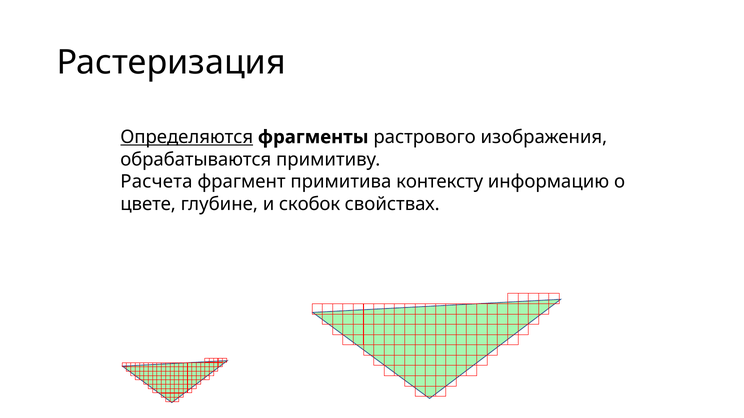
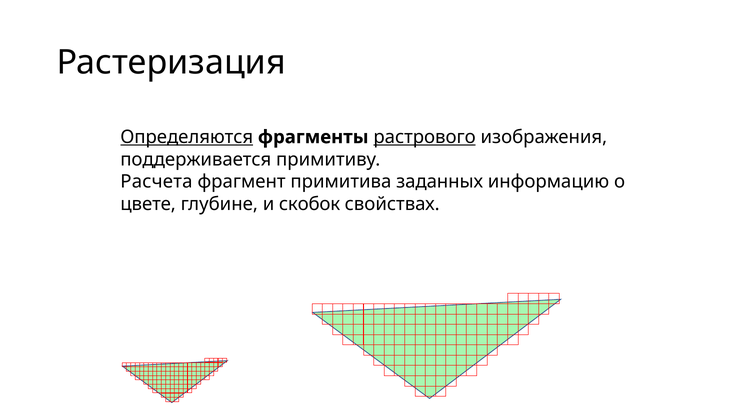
растрового underline: none -> present
обрабатываются: обрабатываются -> поддерживается
контексту: контексту -> заданных
